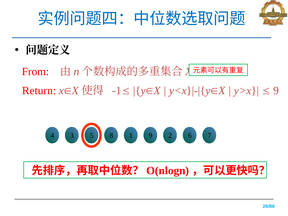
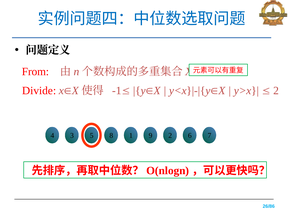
Return: Return -> Divide
9 at (276, 91): 9 -> 2
